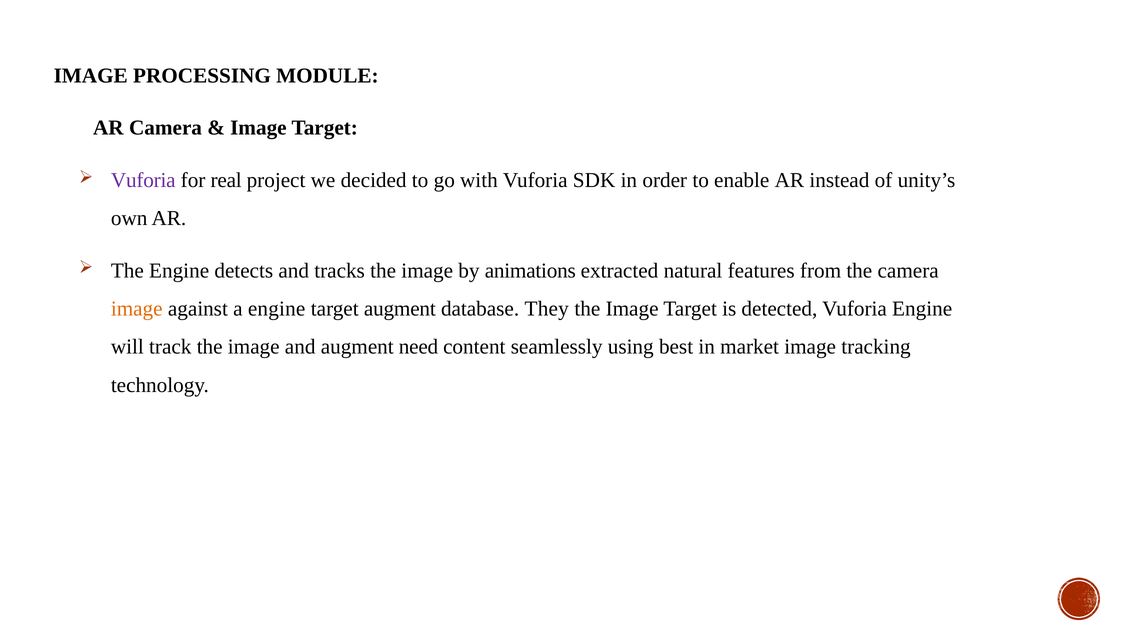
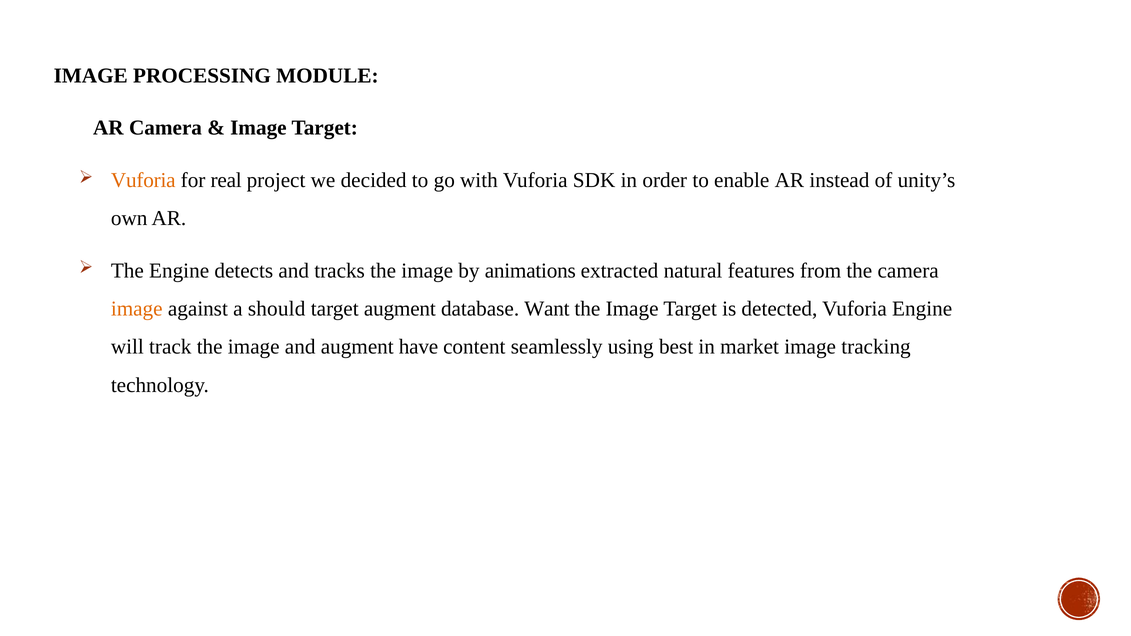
Vuforia at (143, 180) colour: purple -> orange
a engine: engine -> should
They: They -> Want
need: need -> have
